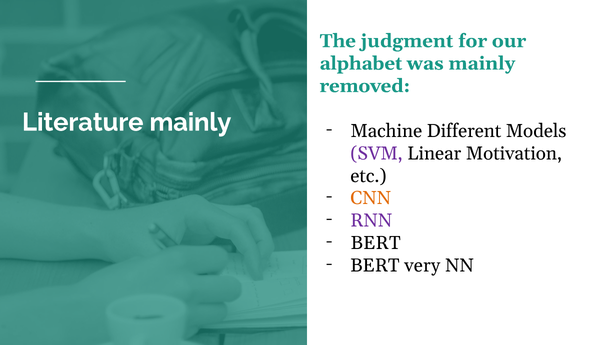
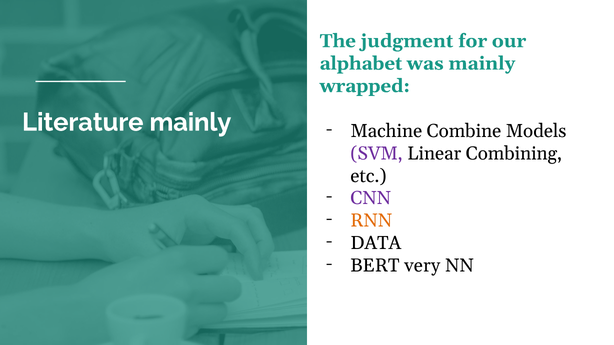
removed: removed -> wrapped
Different: Different -> Combine
Motivation: Motivation -> Combining
CNN colour: orange -> purple
RNN colour: purple -> orange
BERT at (376, 244): BERT -> DATA
